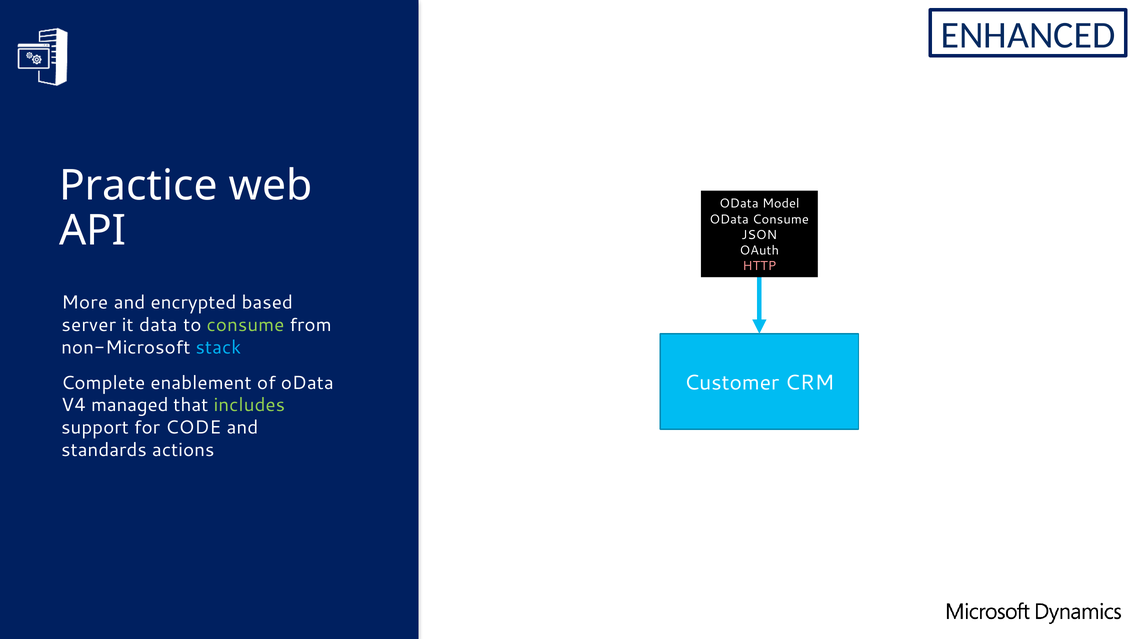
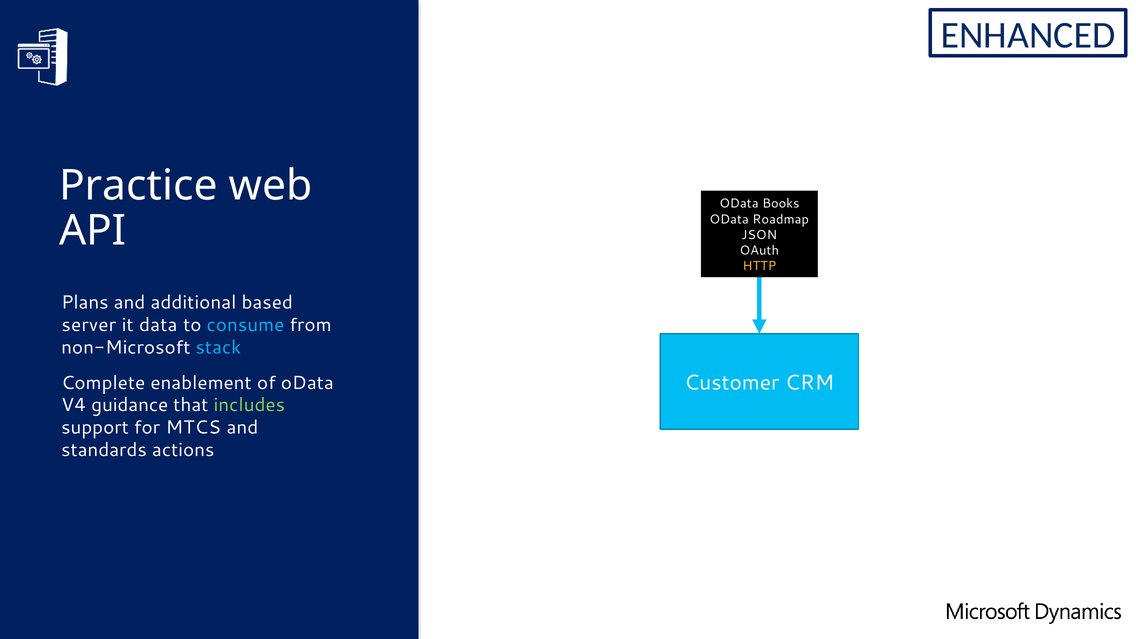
Model: Model -> Books
OData Consume: Consume -> Roadmap
HTTP colour: pink -> yellow
More: More -> Plans
encrypted: encrypted -> additional
consume at (245, 325) colour: light green -> light blue
managed: managed -> guidance
CODE: CODE -> MTCS
